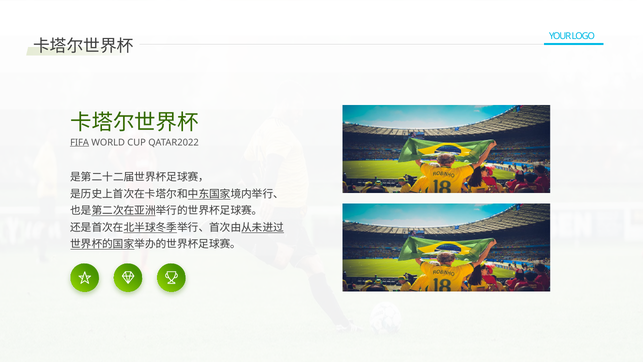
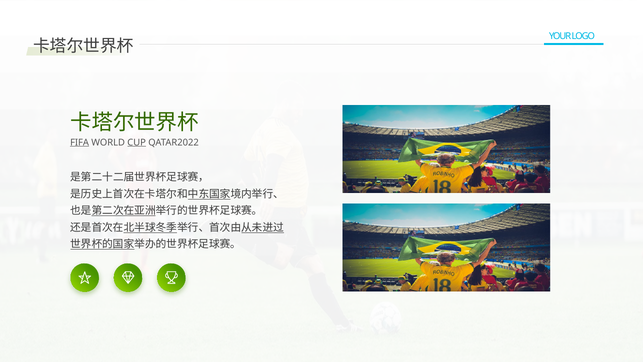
CUP underline: none -> present
